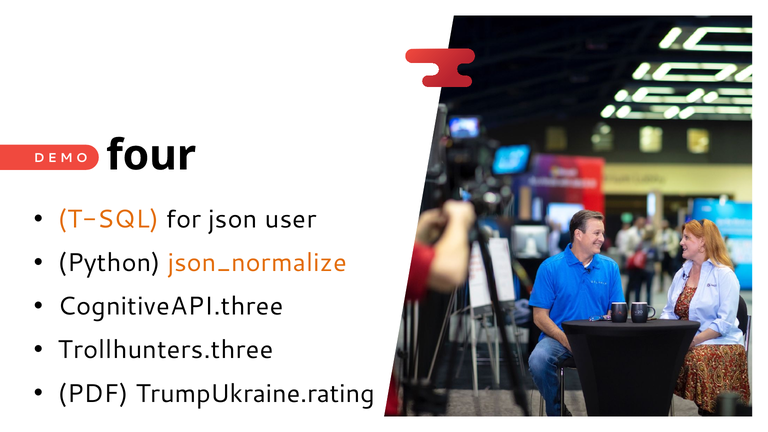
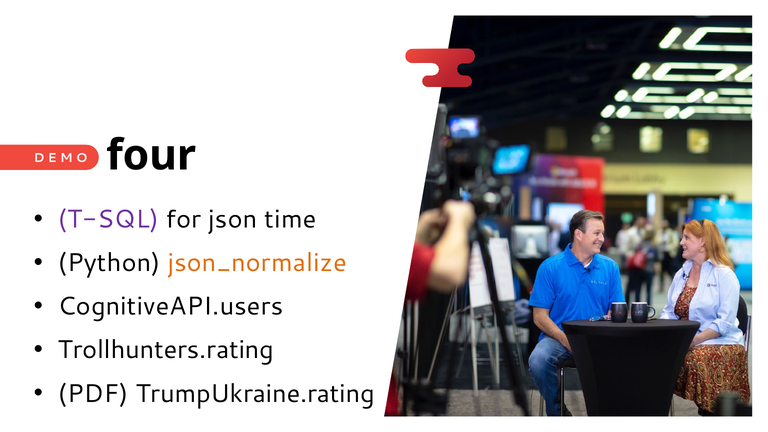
T-SQL colour: orange -> purple
user: user -> time
CognitiveAPI.three: CognitiveAPI.three -> CognitiveAPI.users
Trollhunters.three: Trollhunters.three -> Trollhunters.rating
